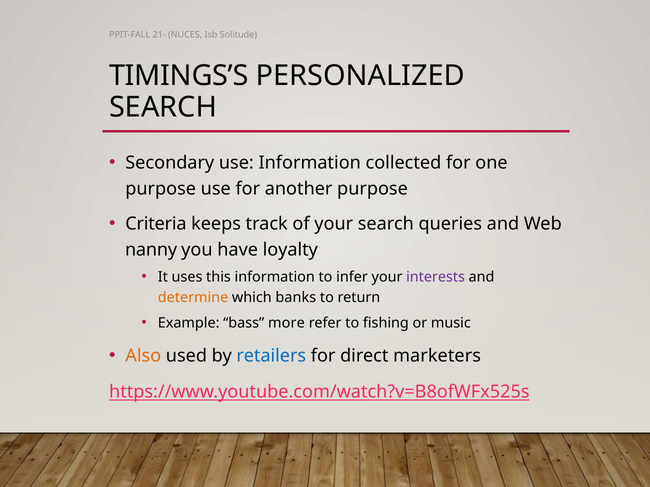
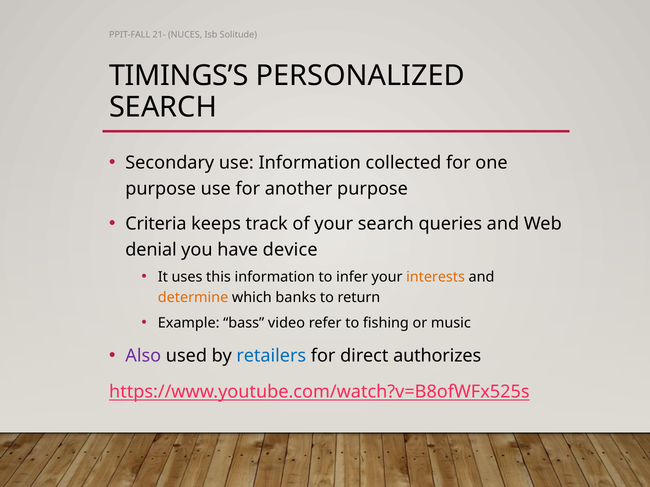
nanny: nanny -> denial
loyalty: loyalty -> device
interests colour: purple -> orange
more: more -> video
Also colour: orange -> purple
marketers: marketers -> authorizes
